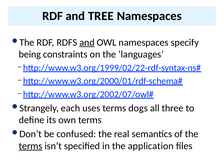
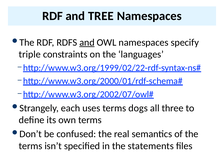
being: being -> triple
terms at (31, 146) underline: present -> none
application: application -> statements
